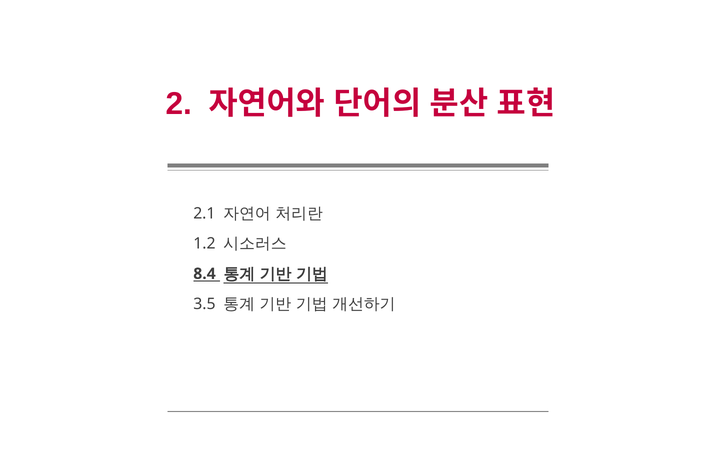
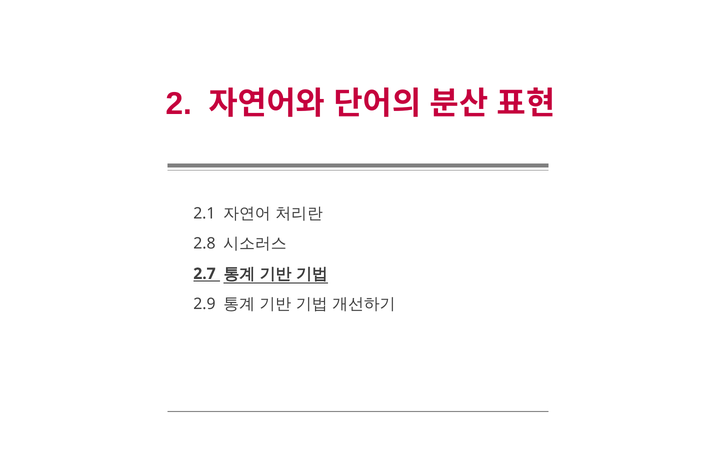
1.2: 1.2 -> 2.8
8.4: 8.4 -> 2.7
3.5: 3.5 -> 2.9
